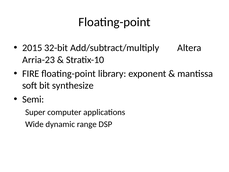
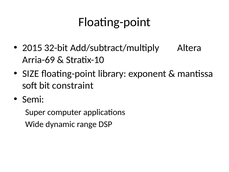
Arria-23: Arria-23 -> Arria-69
FIRE: FIRE -> SIZE
synthesize: synthesize -> constraint
